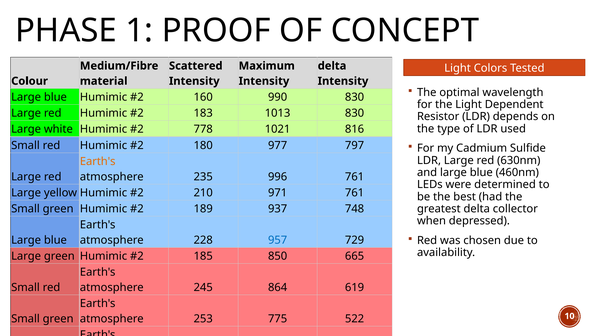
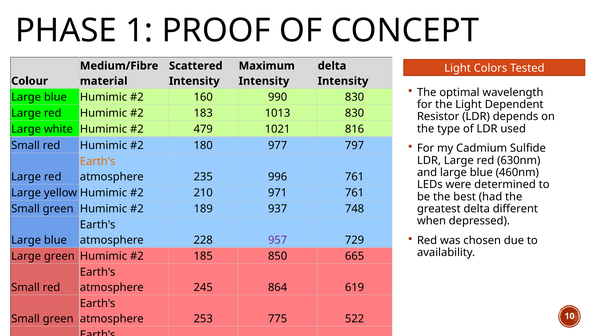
778: 778 -> 479
collector: collector -> different
957 colour: blue -> purple
